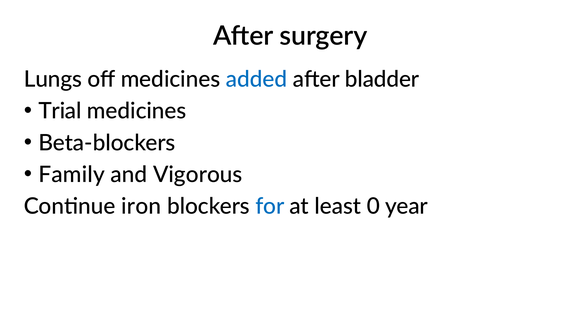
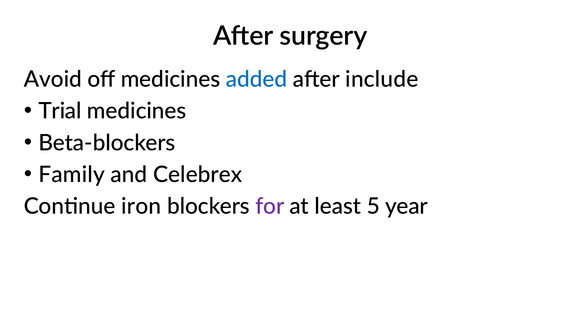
Lungs: Lungs -> Avoid
bladder: bladder -> include
Vigorous: Vigorous -> Celebrex
for colour: blue -> purple
0: 0 -> 5
